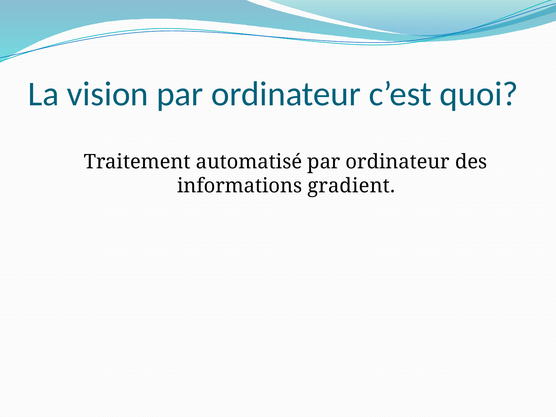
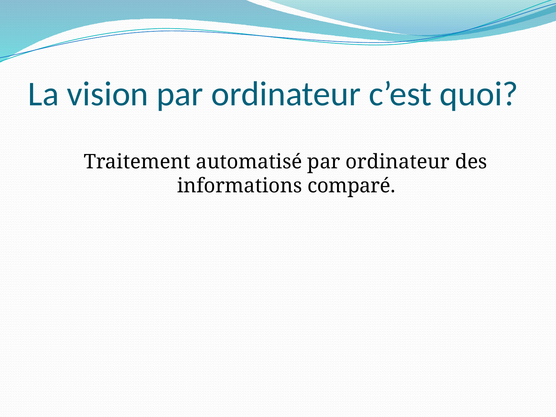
gradient: gradient -> comparé
